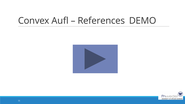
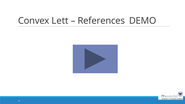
Aufl: Aufl -> Lett
